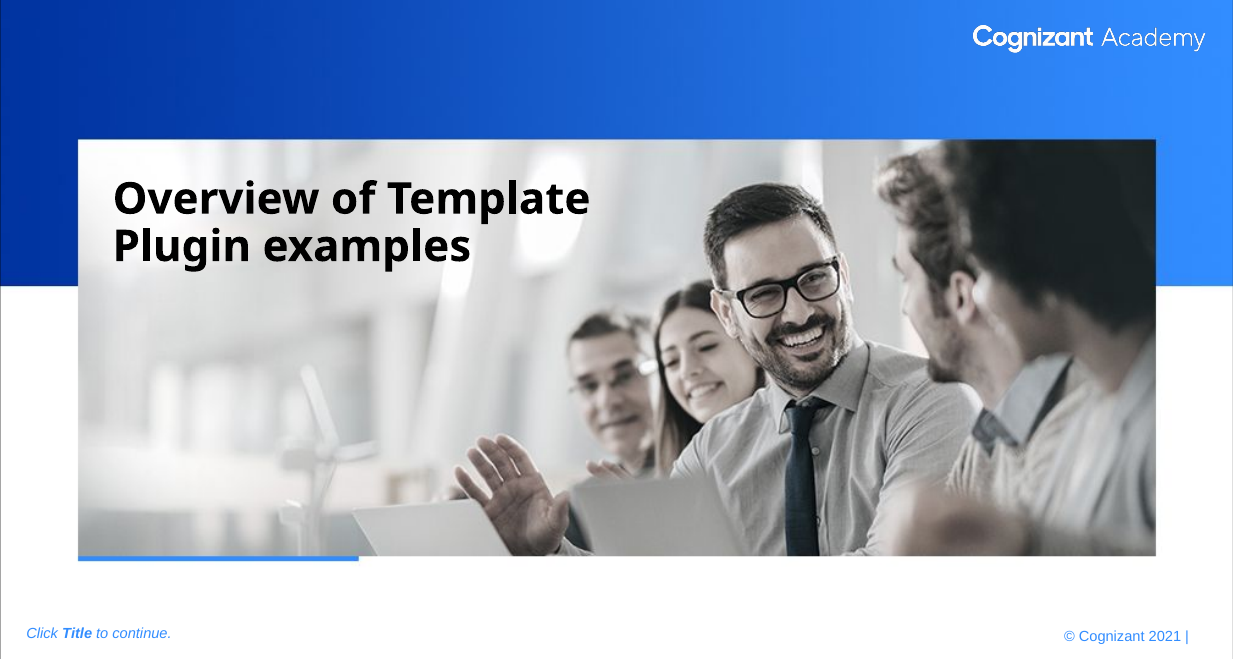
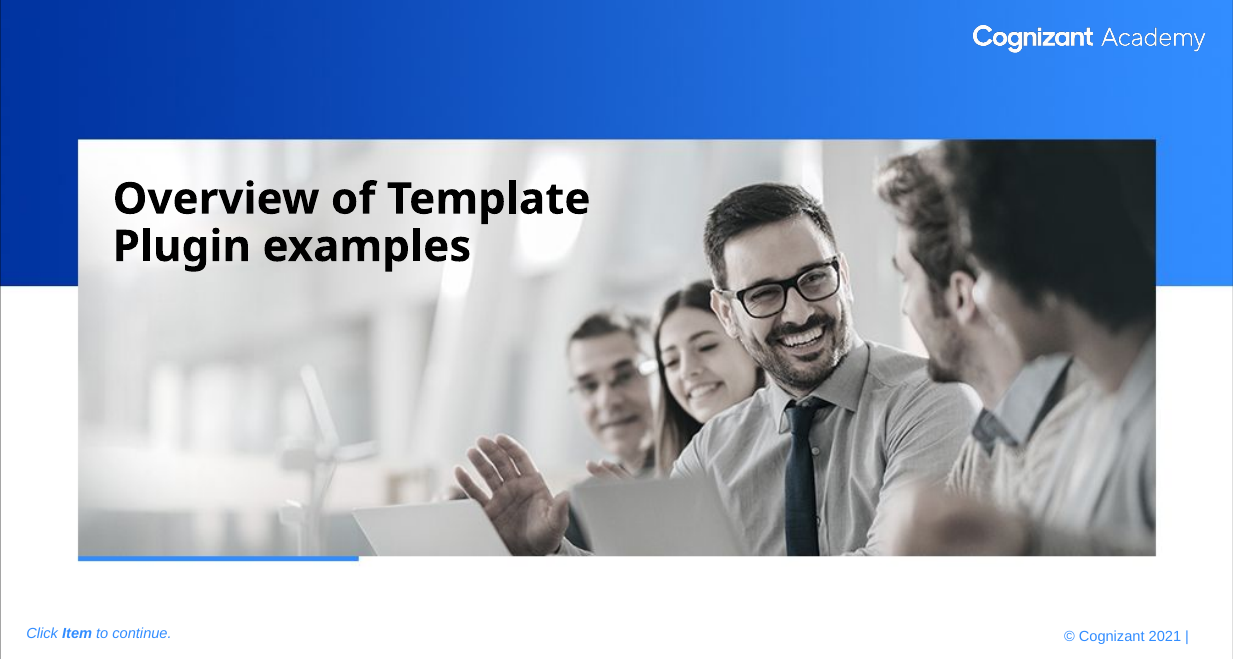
Title: Title -> Item
